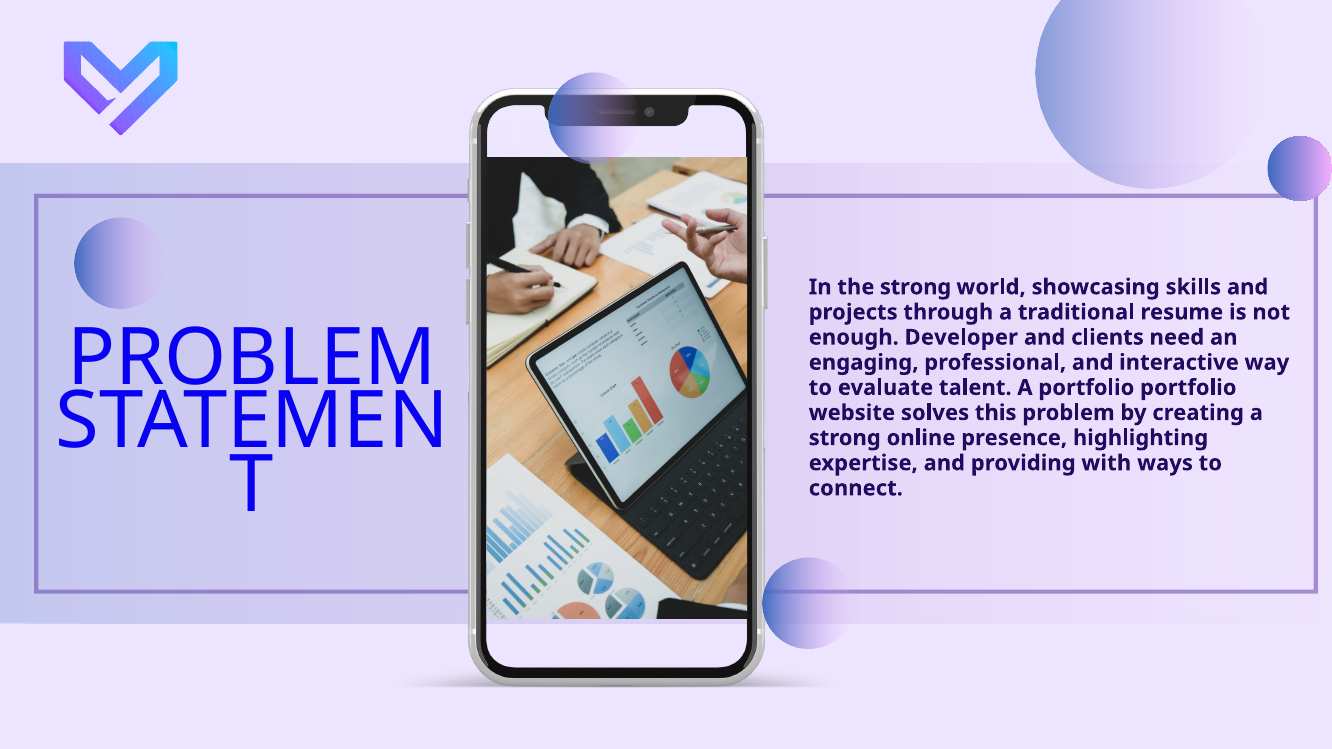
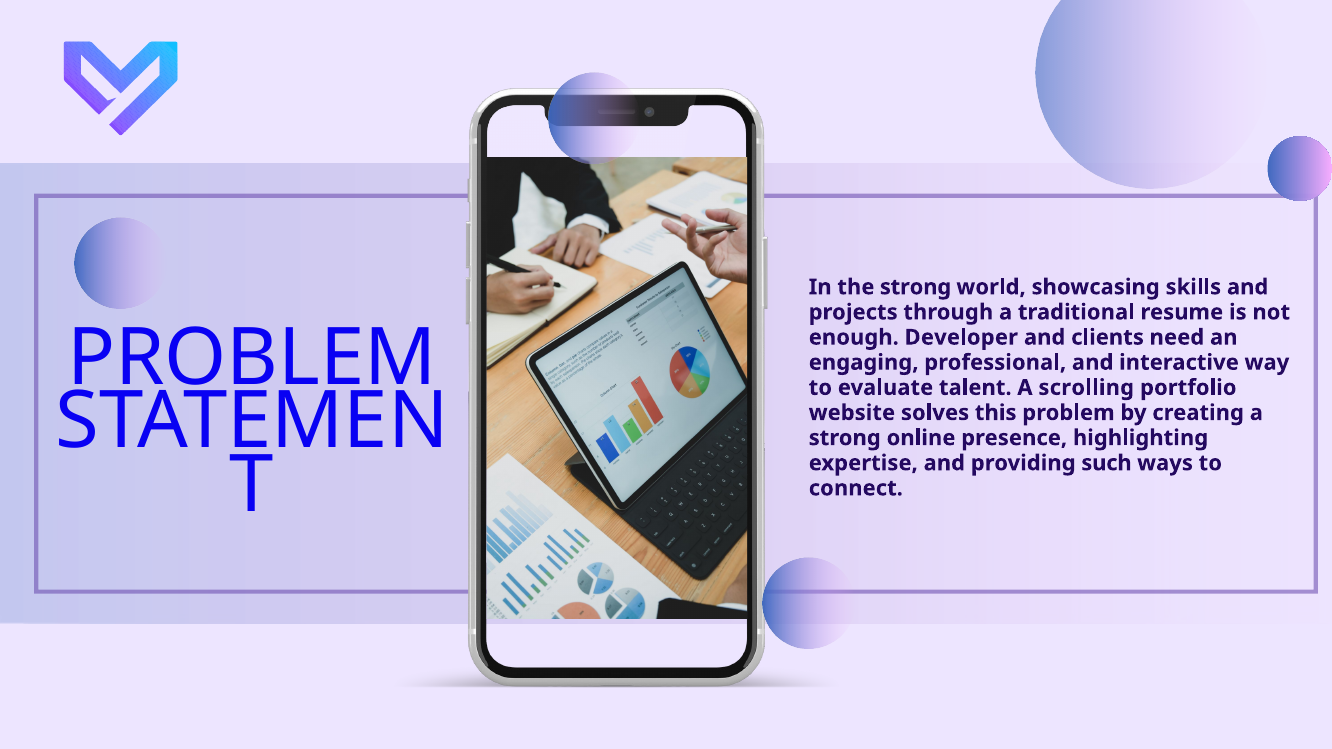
A portfolio: portfolio -> scrolling
with: with -> such
